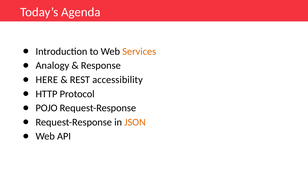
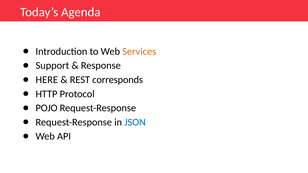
Analogy: Analogy -> Support
accessibility: accessibility -> corresponds
JSON colour: orange -> blue
